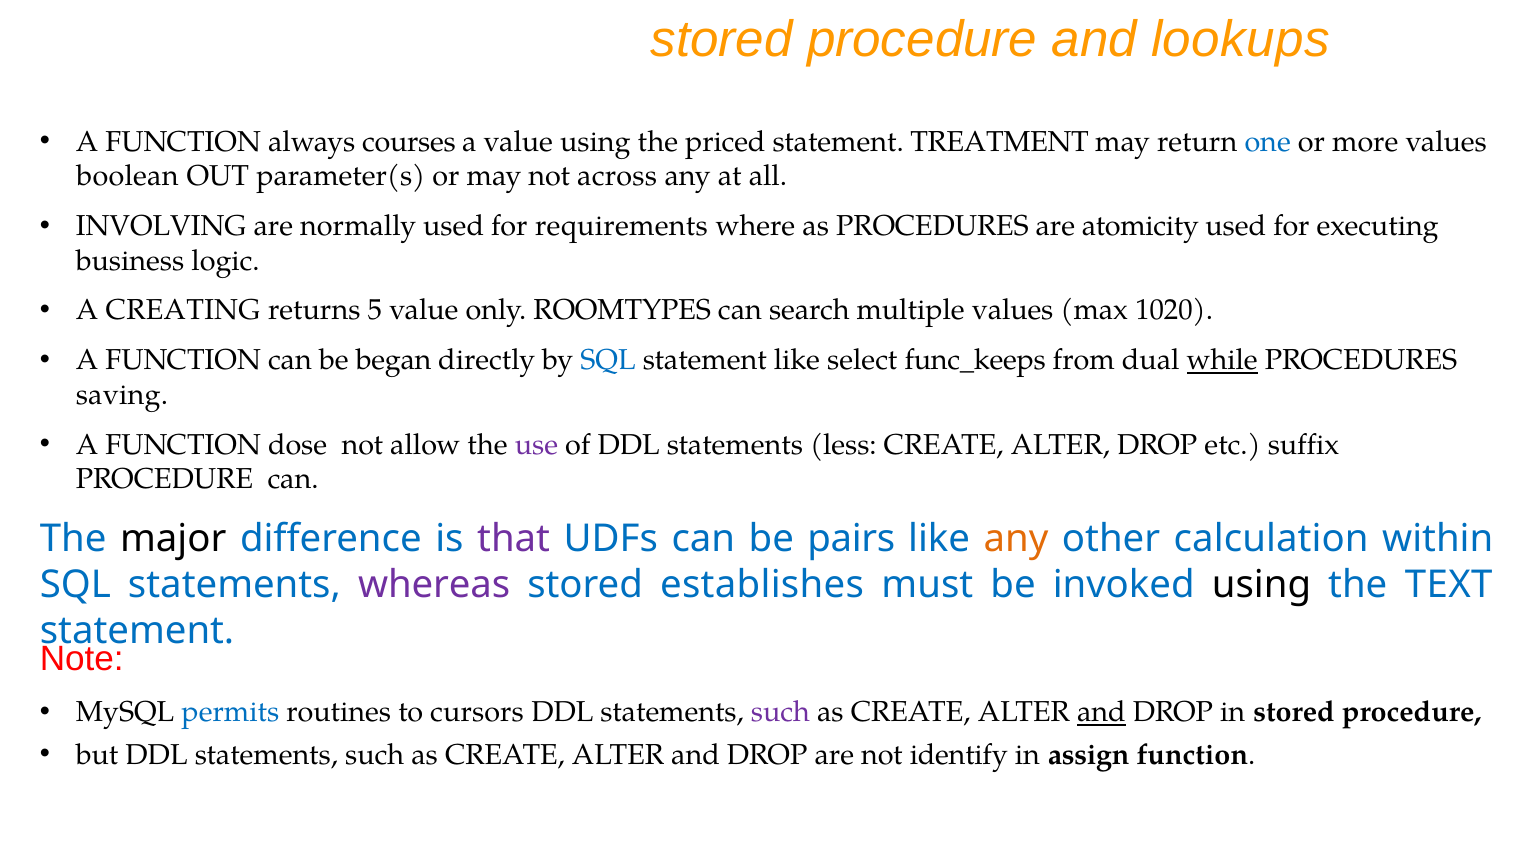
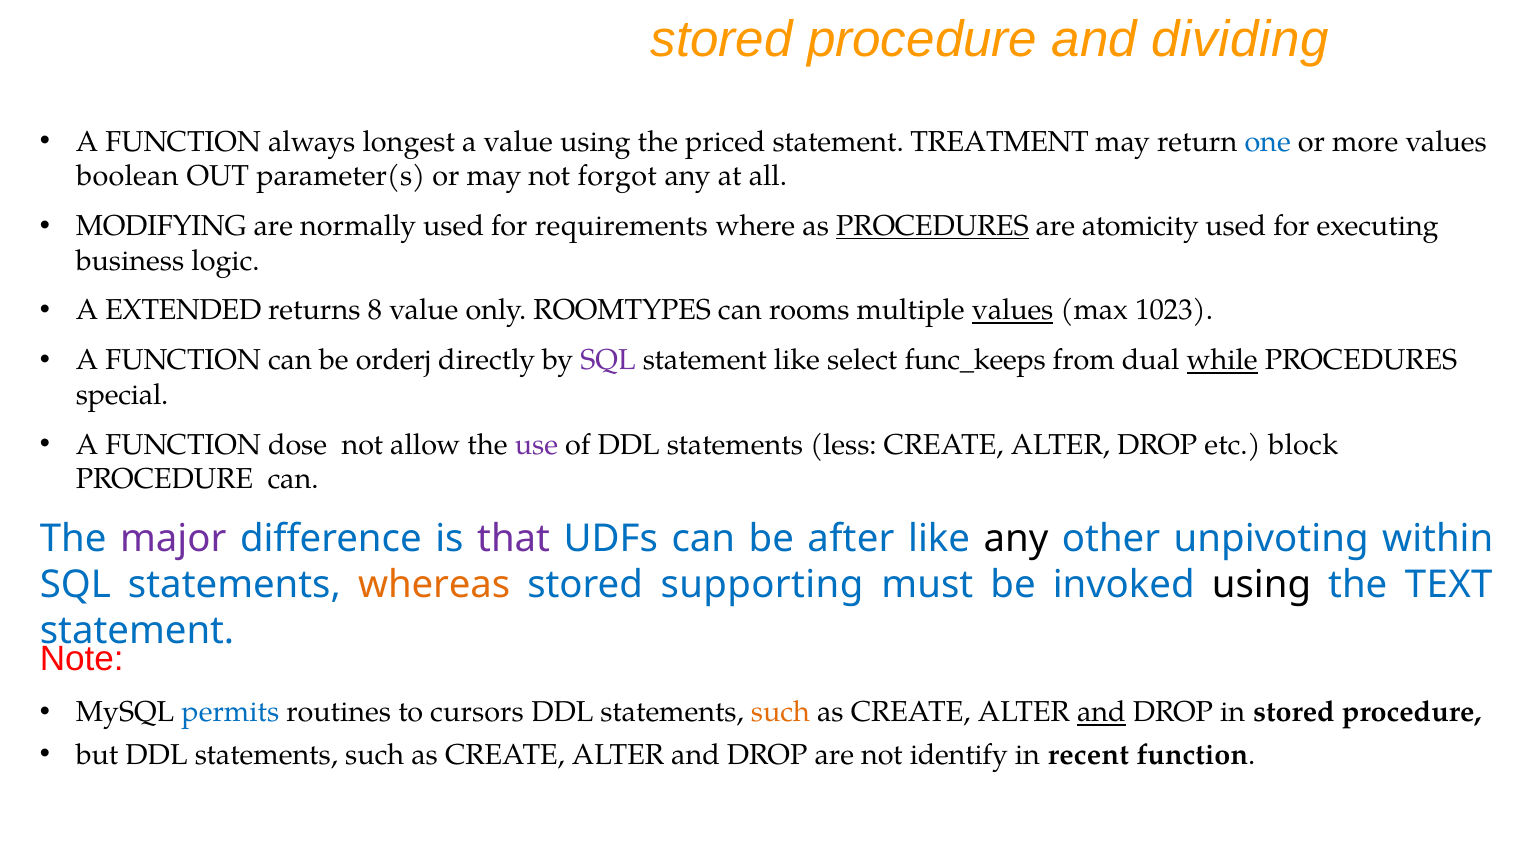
lookups: lookups -> dividing
courses: courses -> longest
across: across -> forgot
INVOLVING: INVOLVING -> MODIFYING
PROCEDURES at (932, 226) underline: none -> present
CREATING: CREATING -> EXTENDED
5: 5 -> 8
search: search -> rooms
values at (1013, 310) underline: none -> present
1020: 1020 -> 1023
began: began -> orderj
SQL at (608, 360) colour: blue -> purple
saving: saving -> special
suffix: suffix -> block
major colour: black -> purple
pairs: pairs -> after
any at (1016, 539) colour: orange -> black
calculation: calculation -> unpivoting
whereas colour: purple -> orange
establishes: establishes -> supporting
such at (780, 712) colour: purple -> orange
assign: assign -> recent
